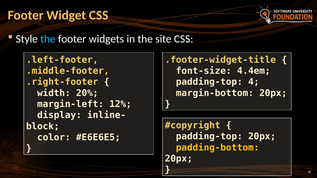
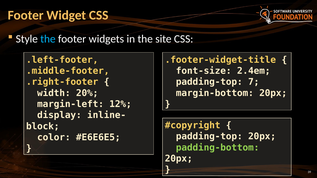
4.4em: 4.4em -> 2.4em
4: 4 -> 7
padding-bottom colour: yellow -> light green
